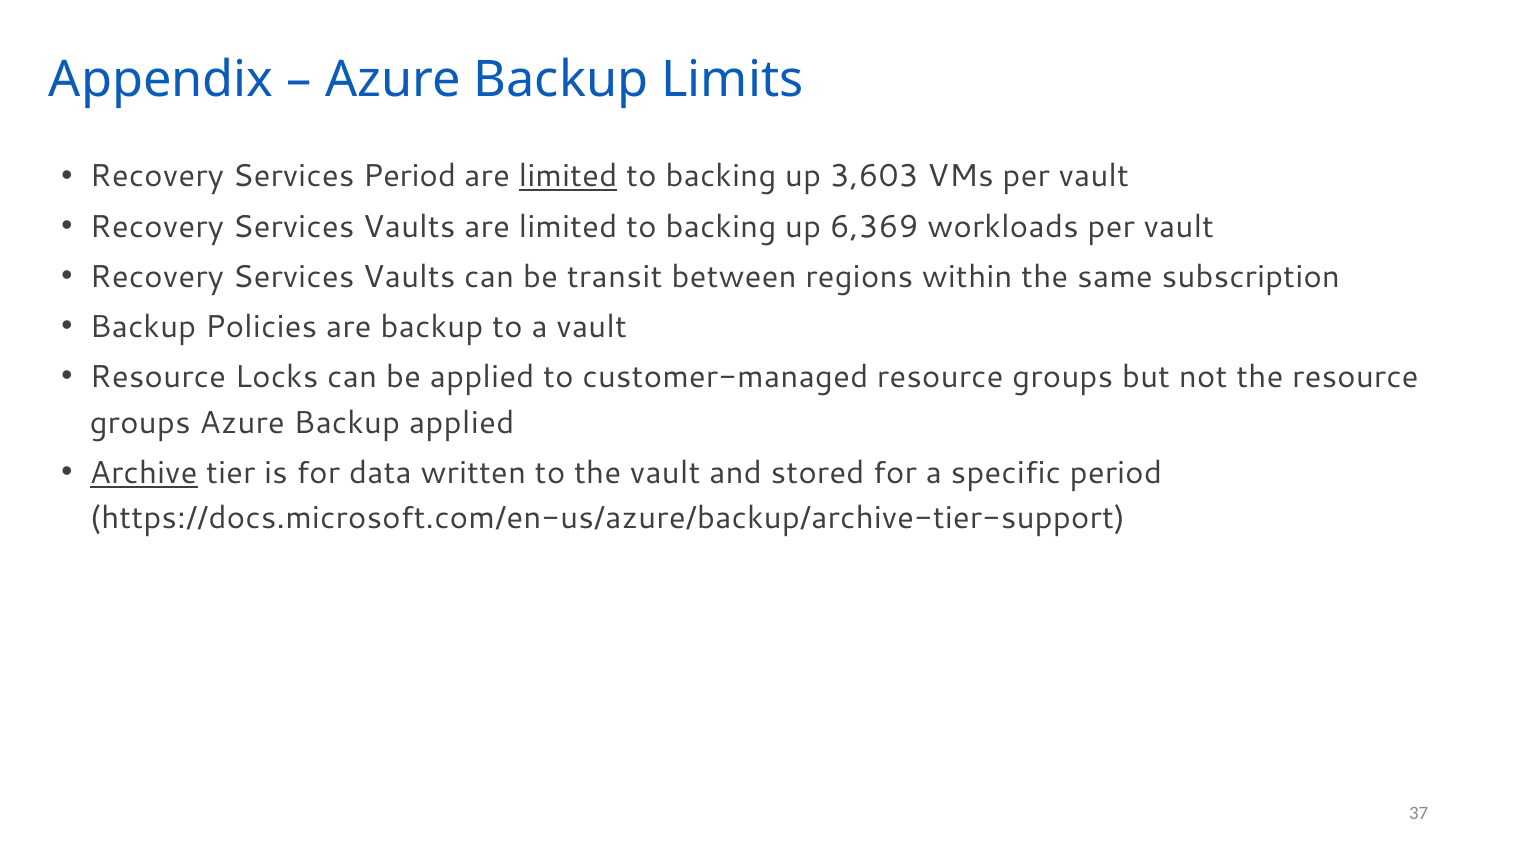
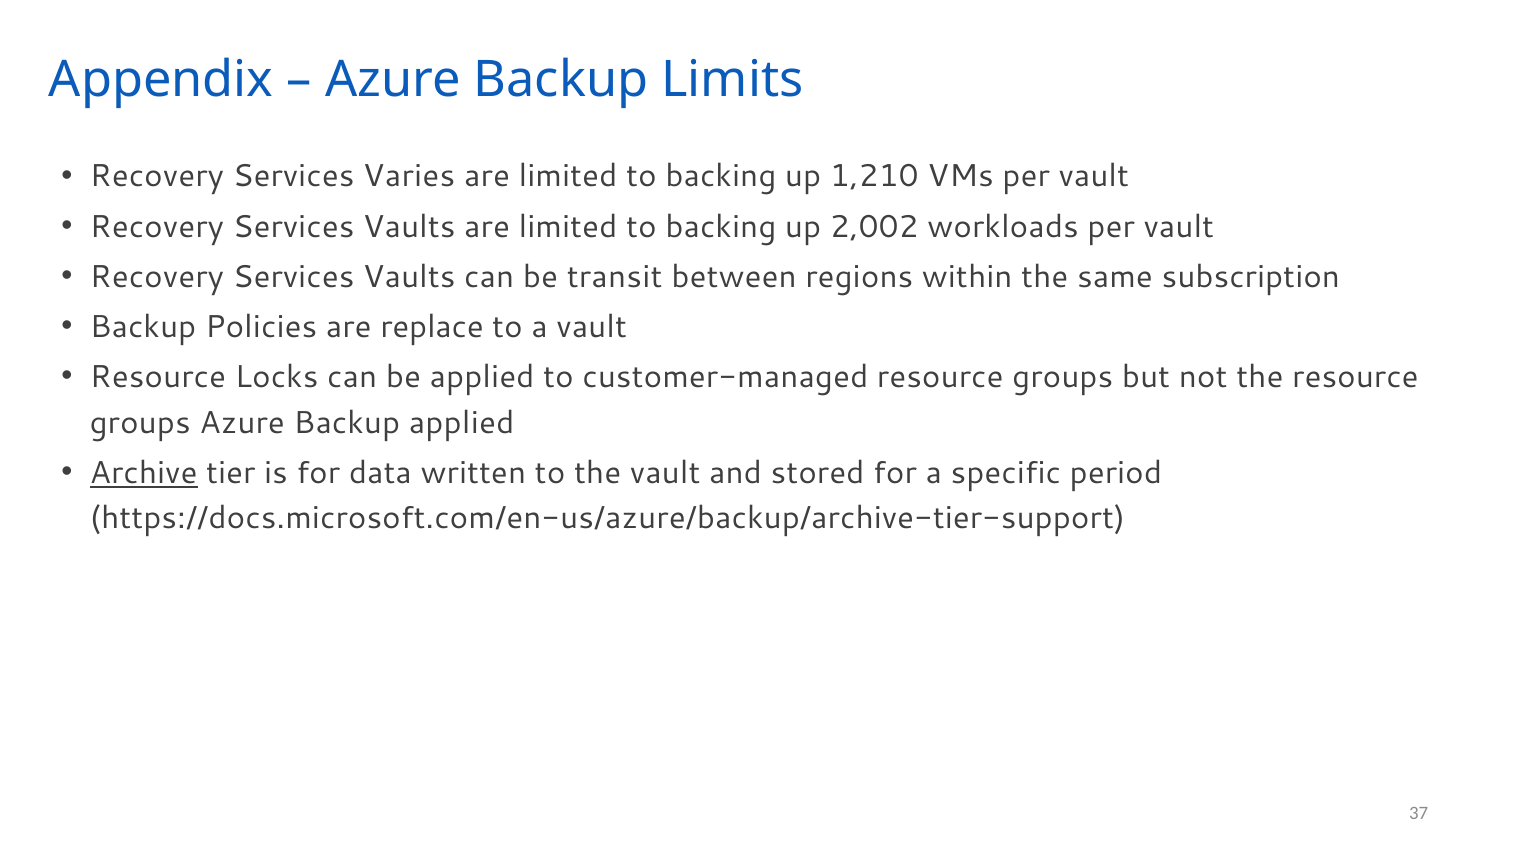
Services Period: Period -> Varies
limited at (568, 176) underline: present -> none
3,603: 3,603 -> 1,210
6,369: 6,369 -> 2,002
are backup: backup -> replace
